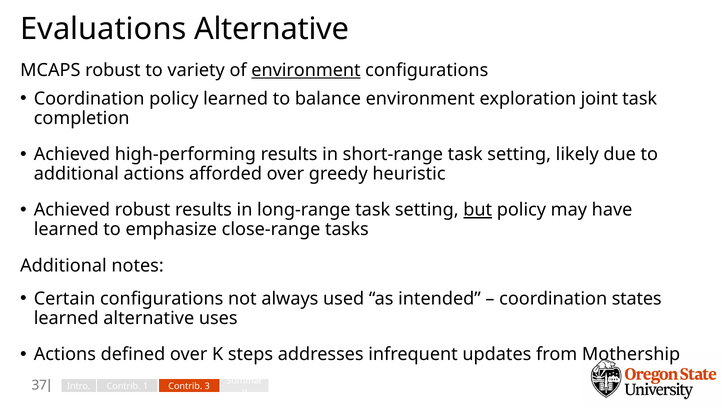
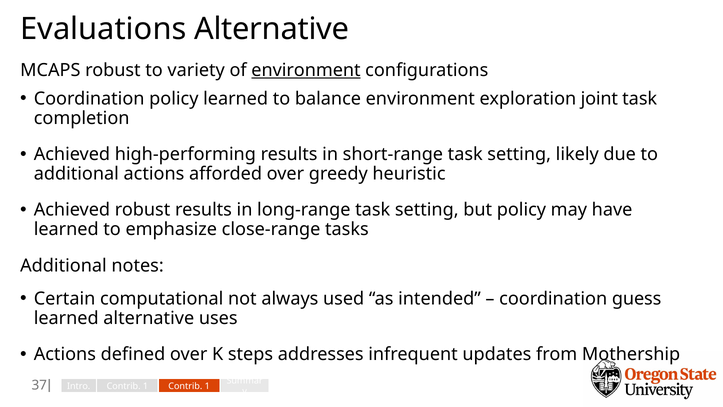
but underline: present -> none
Certain configurations: configurations -> computational
states: states -> guess
1 Contrib 3: 3 -> 1
